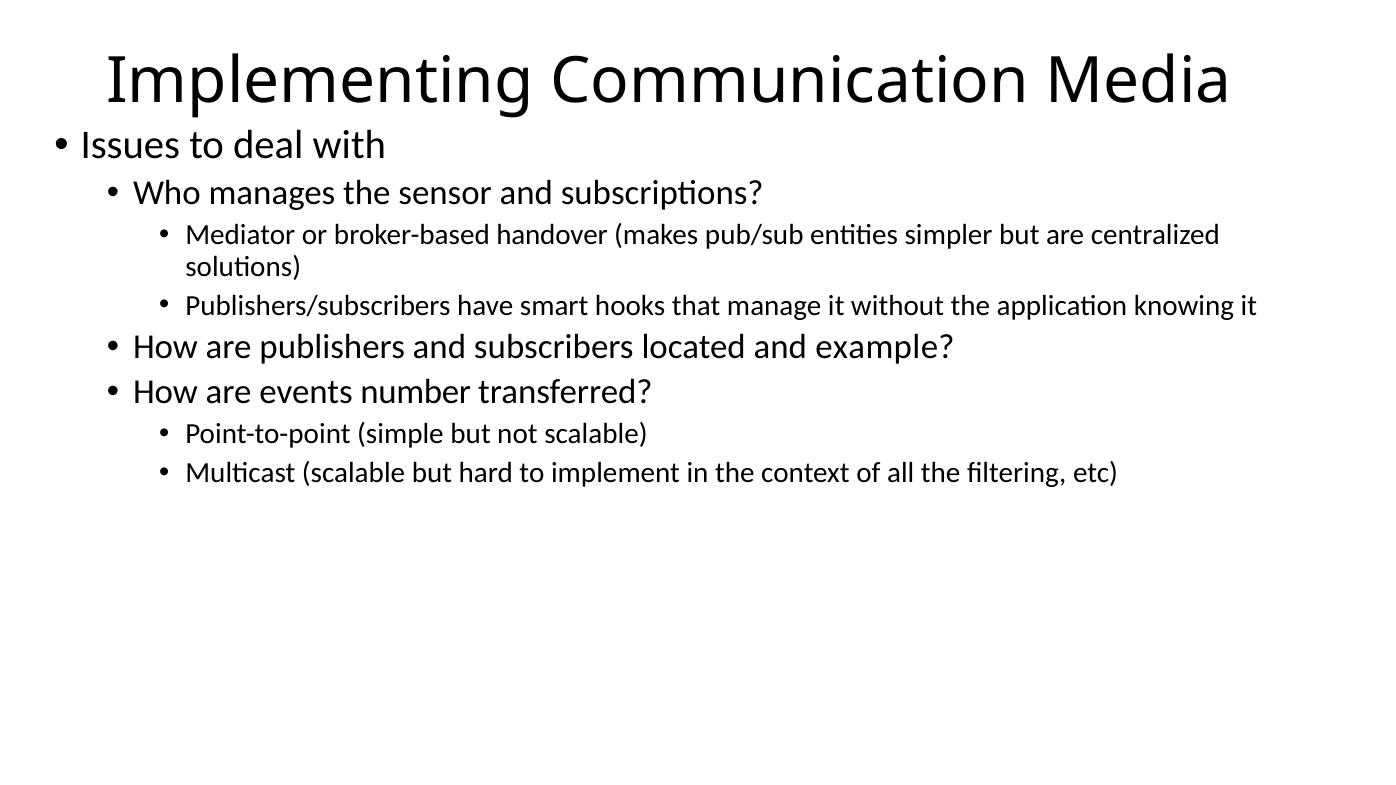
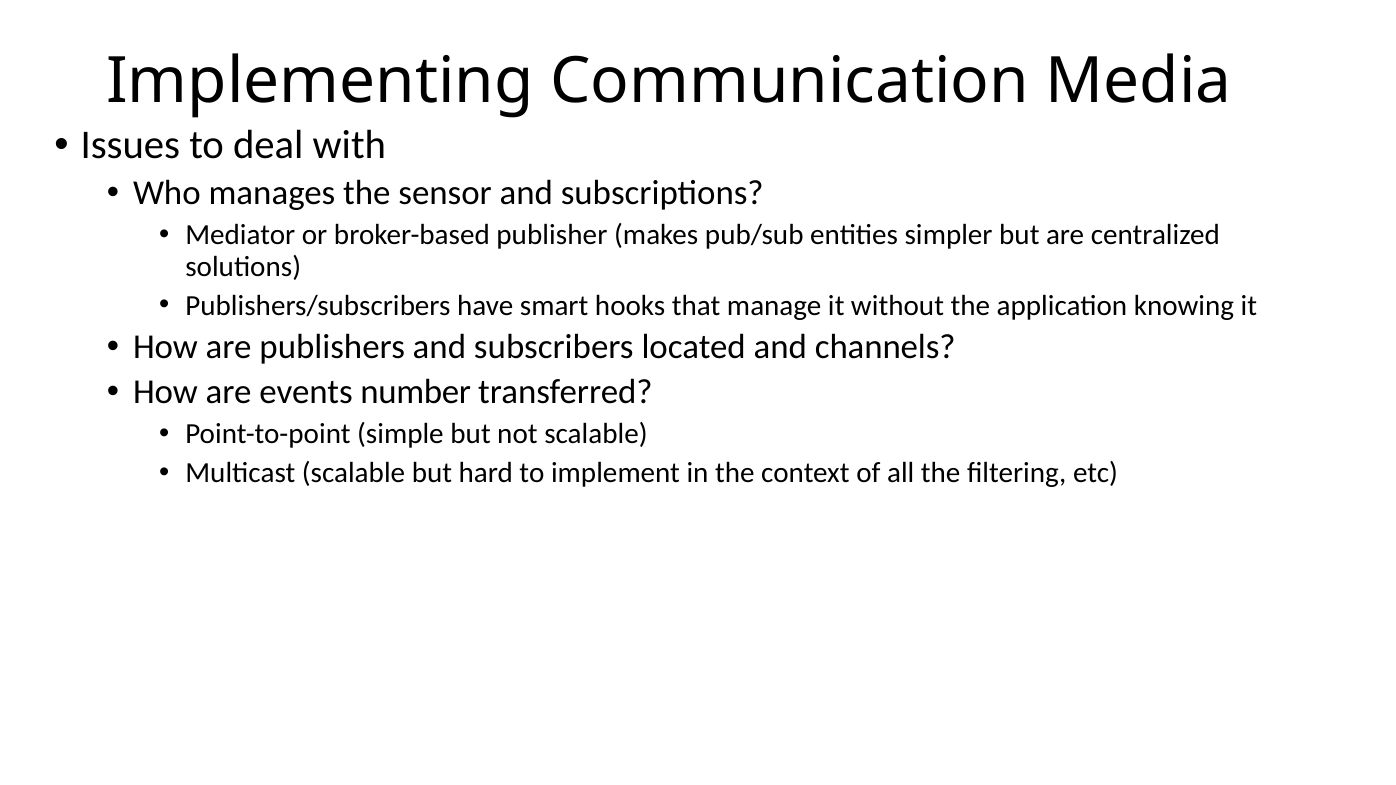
handover: handover -> publisher
example: example -> channels
